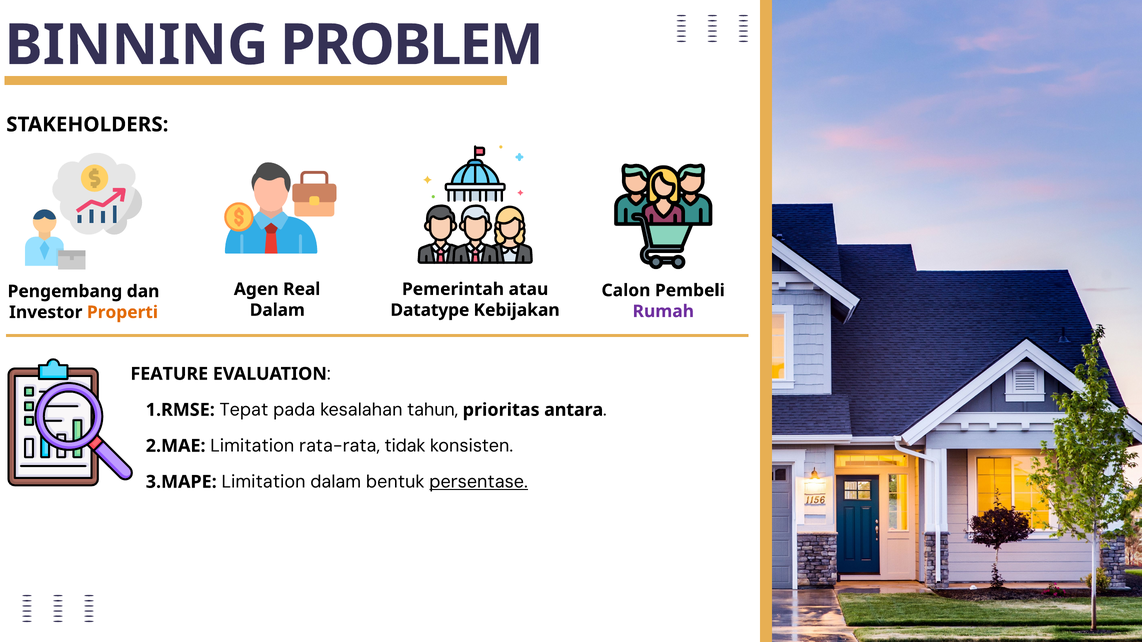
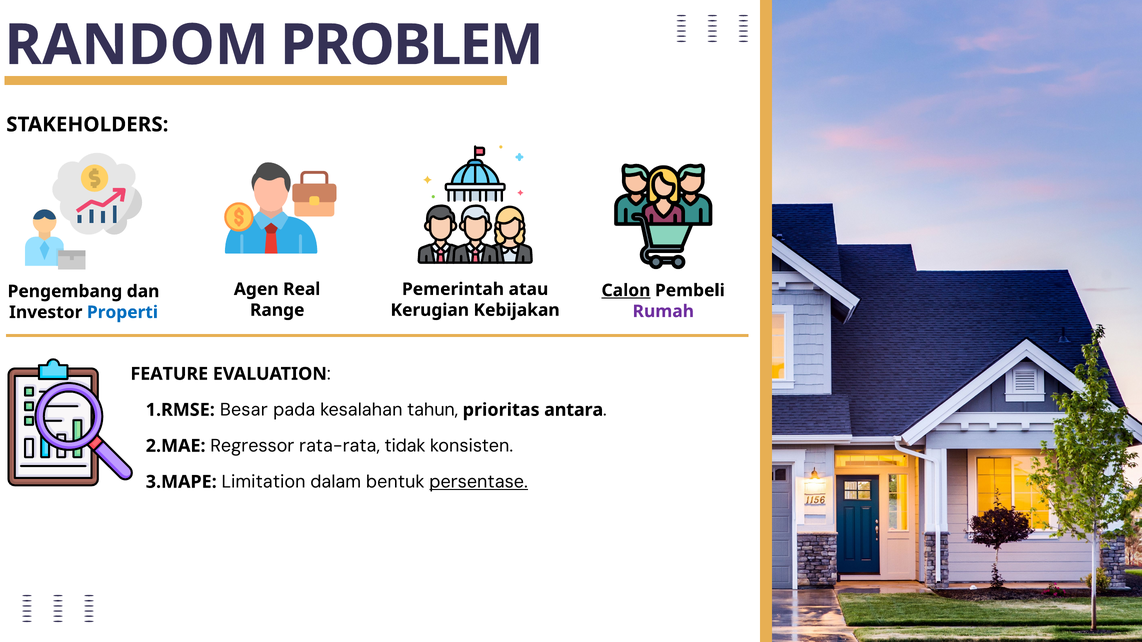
BINNING: BINNING -> RANDOM
Calon underline: none -> present
Dalam at (277, 310): Dalam -> Range
Datatype: Datatype -> Kerugian
Properti colour: orange -> blue
Tepat: Tepat -> Besar
Limitation at (252, 446): Limitation -> Regressor
